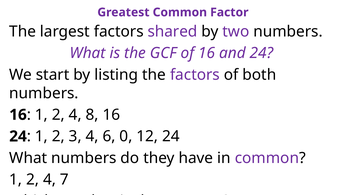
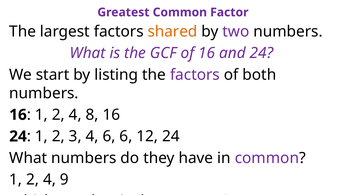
shared colour: purple -> orange
6 0: 0 -> 6
7: 7 -> 9
